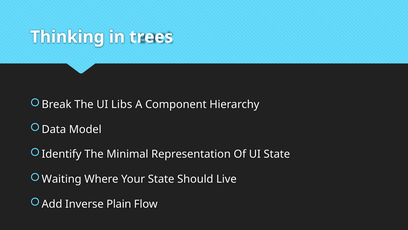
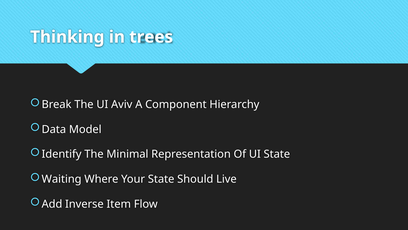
Libs: Libs -> Aviv
Plain: Plain -> Item
